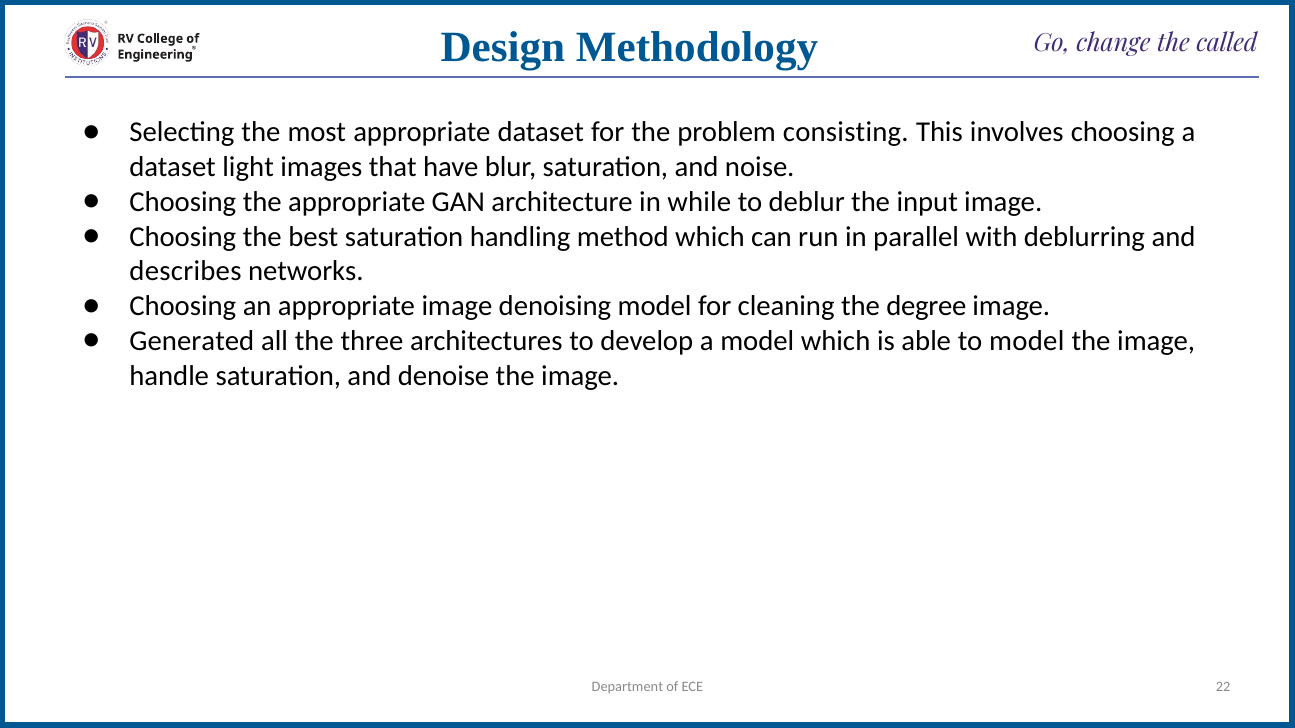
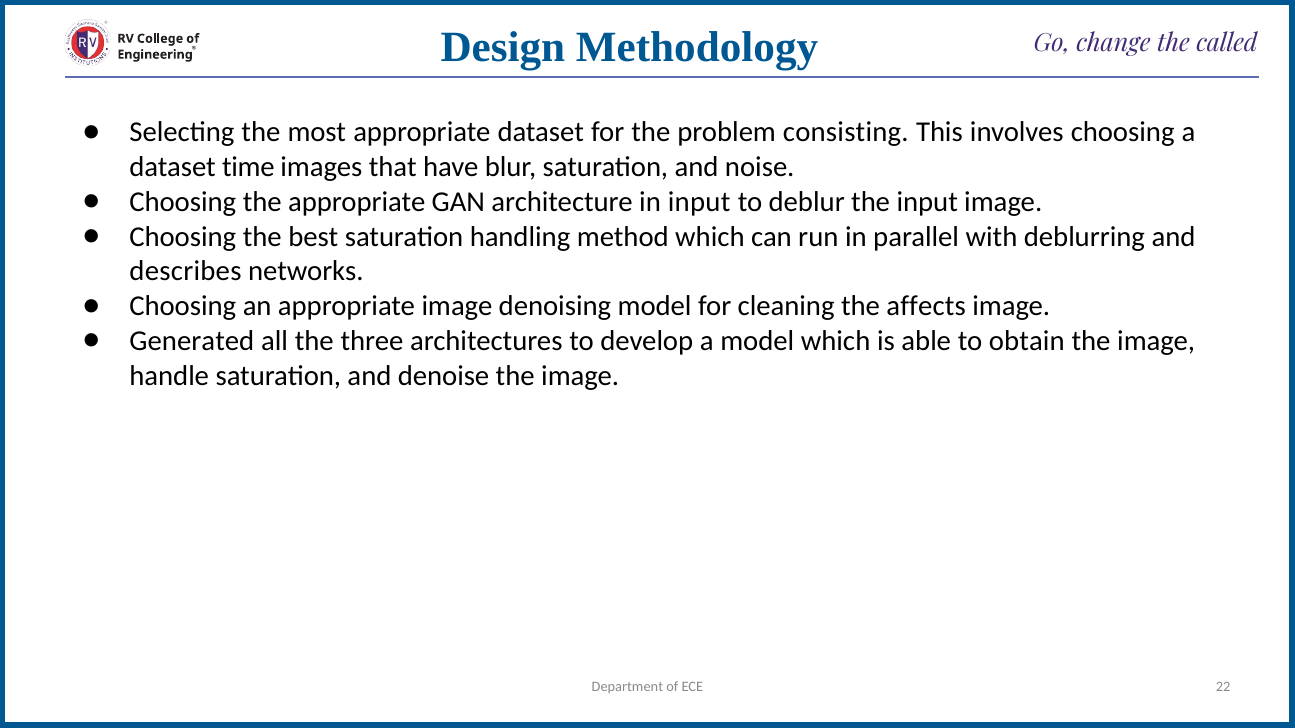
light: light -> time
in while: while -> input
degree: degree -> affects
to model: model -> obtain
